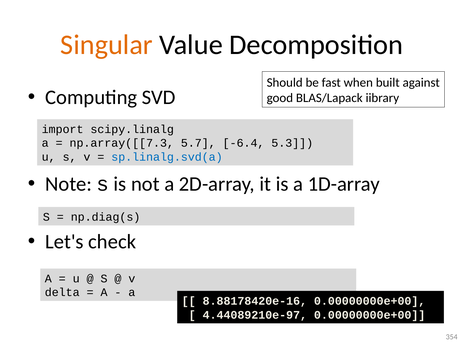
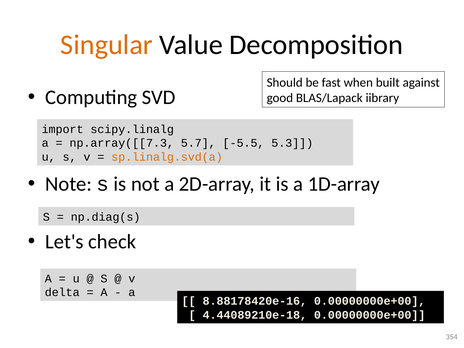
-6.4: -6.4 -> -5.5
sp.linalg.svd(a colour: blue -> orange
4.44089210e-97: 4.44089210e-97 -> 4.44089210e-18
